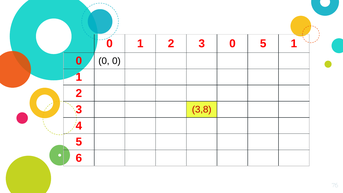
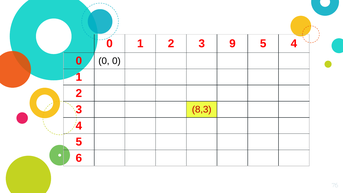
3 0: 0 -> 9
5 1: 1 -> 4
3,8: 3,8 -> 8,3
